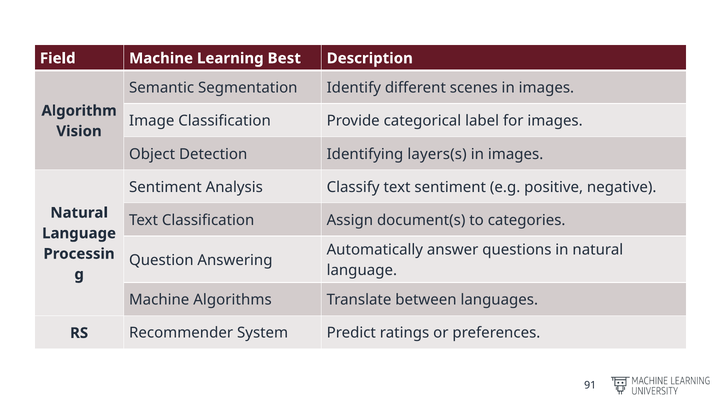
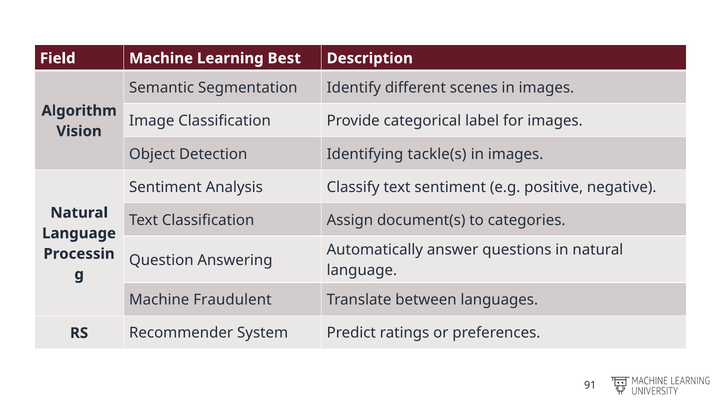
layers(s: layers(s -> tackle(s
Algorithms: Algorithms -> Fraudulent
